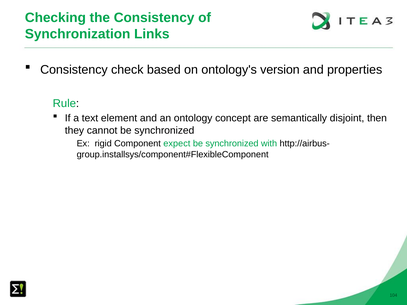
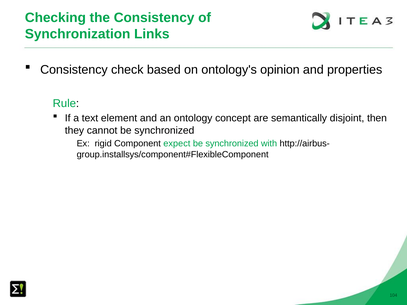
version: version -> opinion
